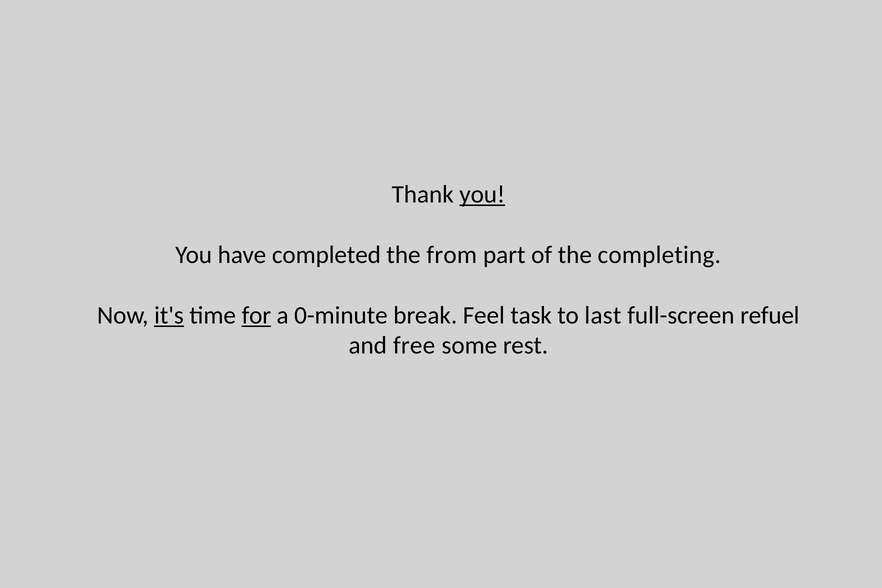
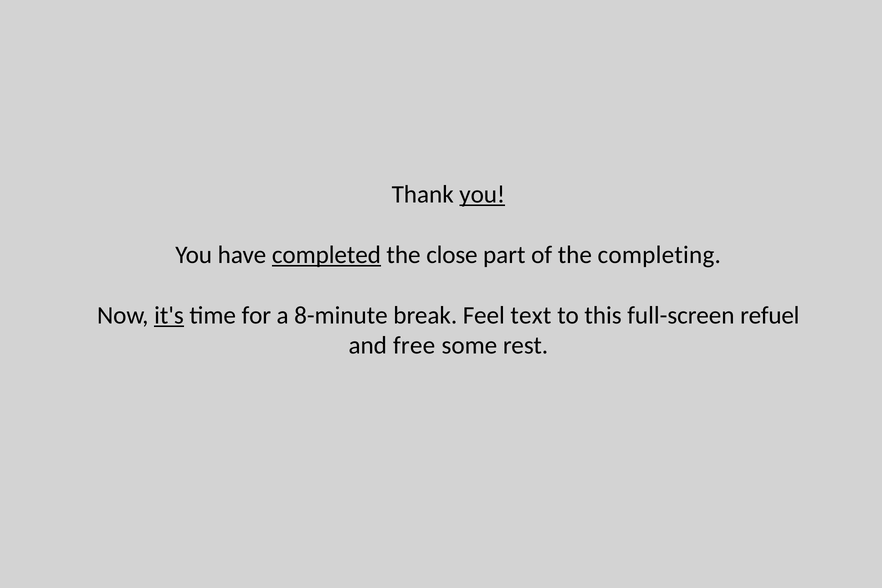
completed underline: none -> present
from: from -> close
for underline: present -> none
0-minute: 0-minute -> 8-minute
task: task -> text
last: last -> this
